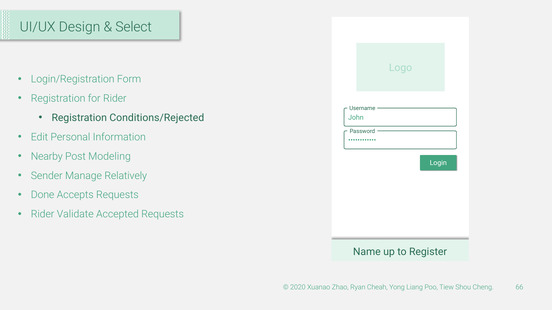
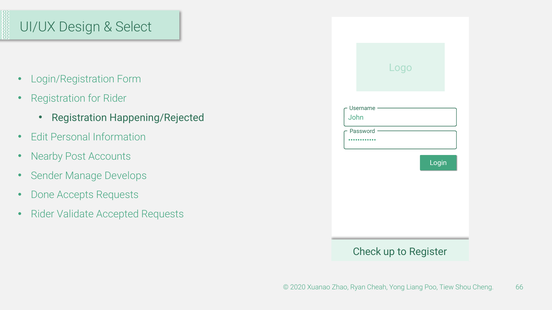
Conditions/Rejected: Conditions/Rejected -> Happening/Rejected
Modeling: Modeling -> Accounts
Relatively: Relatively -> Develops
Name: Name -> Check
